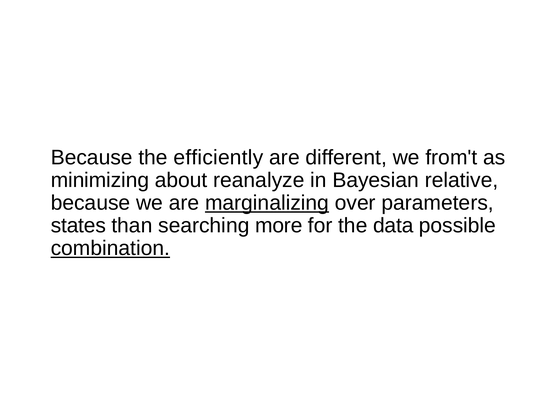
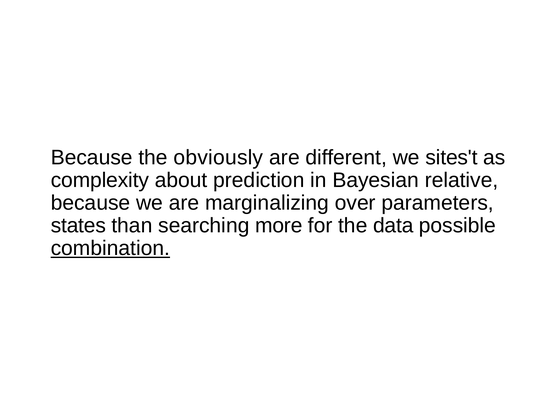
efficiently: efficiently -> obviously
from't: from't -> sites't
minimizing: minimizing -> complexity
reanalyze: reanalyze -> prediction
marginalizing underline: present -> none
